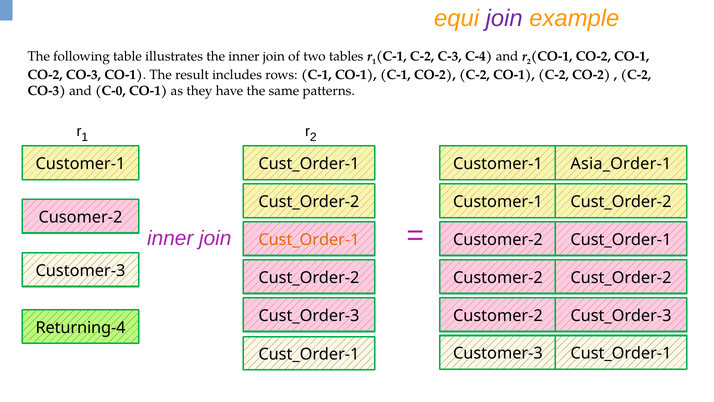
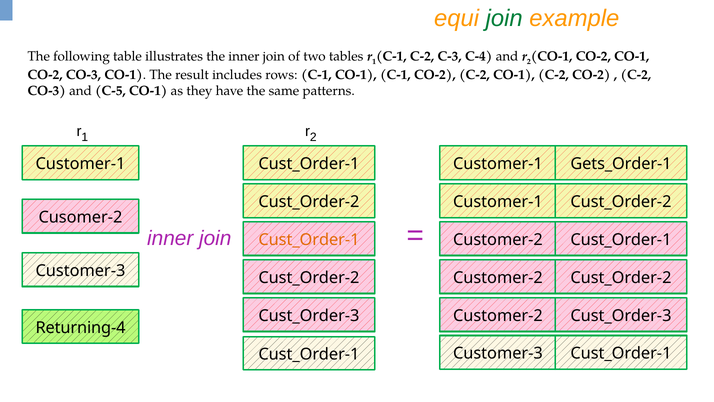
join at (504, 19) colour: purple -> green
C-0: C-0 -> C-5
Asia_Order-1: Asia_Order-1 -> Gets_Order-1
